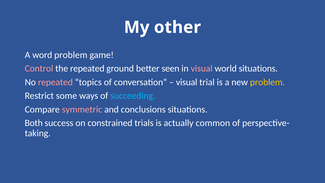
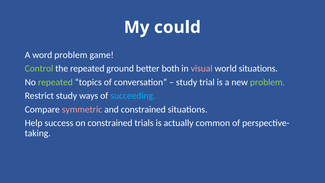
other: other -> could
Control colour: pink -> light green
seen: seen -> both
repeated at (55, 82) colour: pink -> light green
visual at (187, 82): visual -> study
problem at (267, 82) colour: yellow -> light green
Restrict some: some -> study
and conclusions: conclusions -> constrained
Both: Both -> Help
